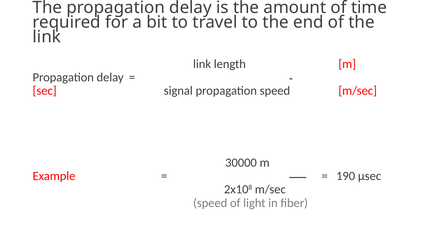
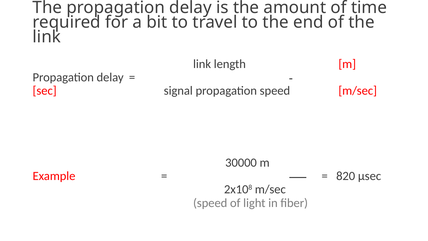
190: 190 -> 820
